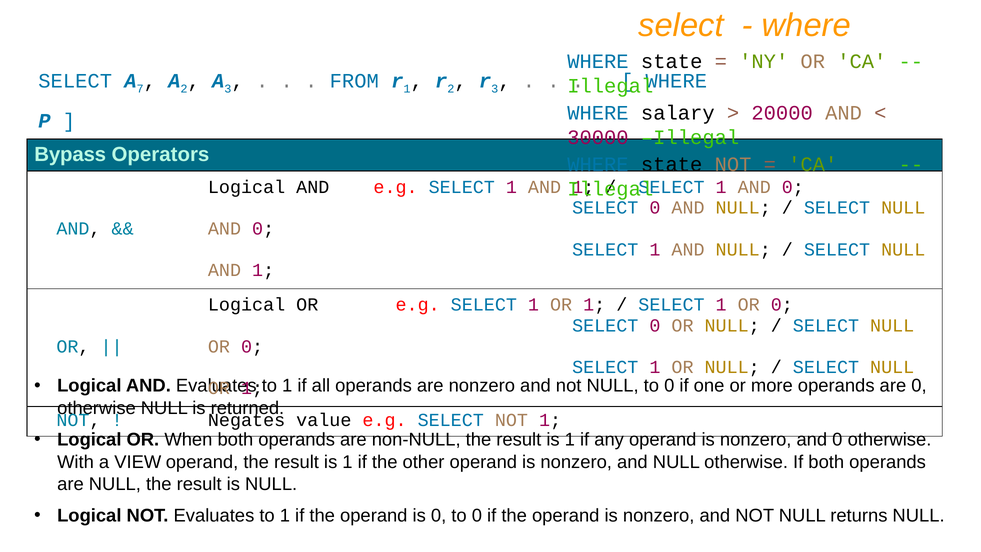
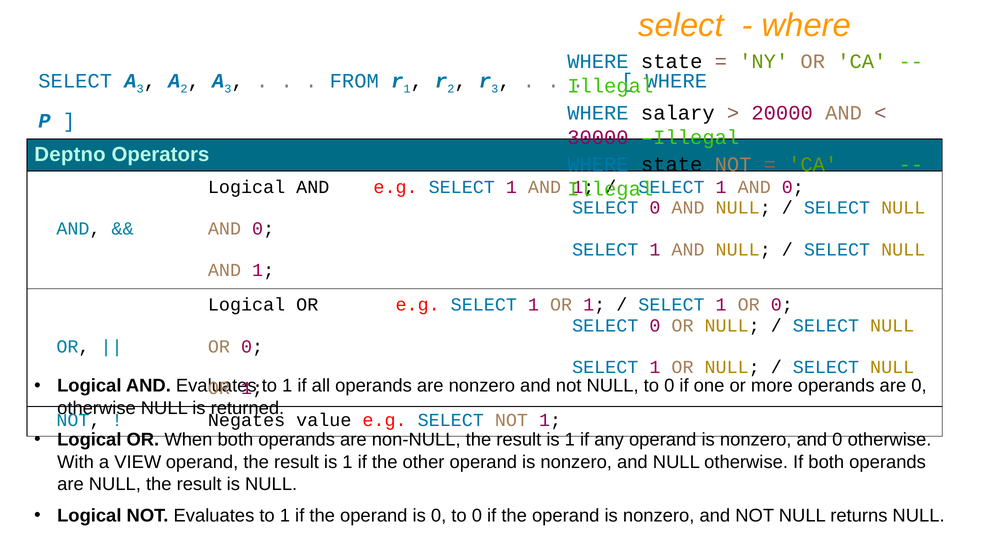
SELECT A 7: 7 -> 3
Bypass: Bypass -> Deptno
